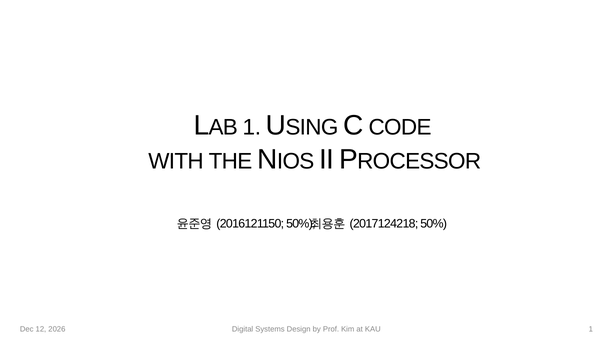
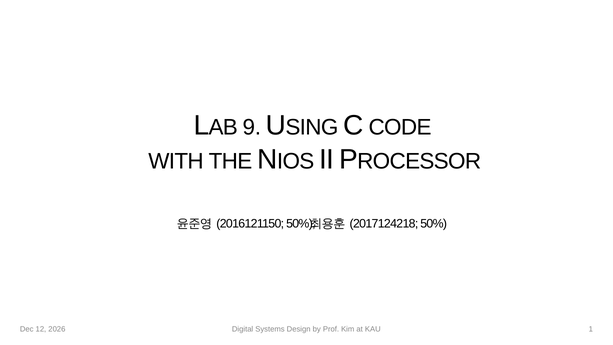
1 at (252, 127): 1 -> 9
